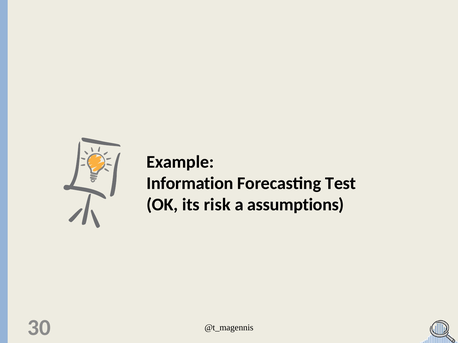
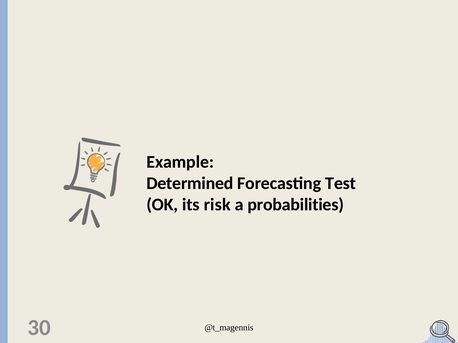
Information: Information -> Determined
assumptions: assumptions -> probabilities
